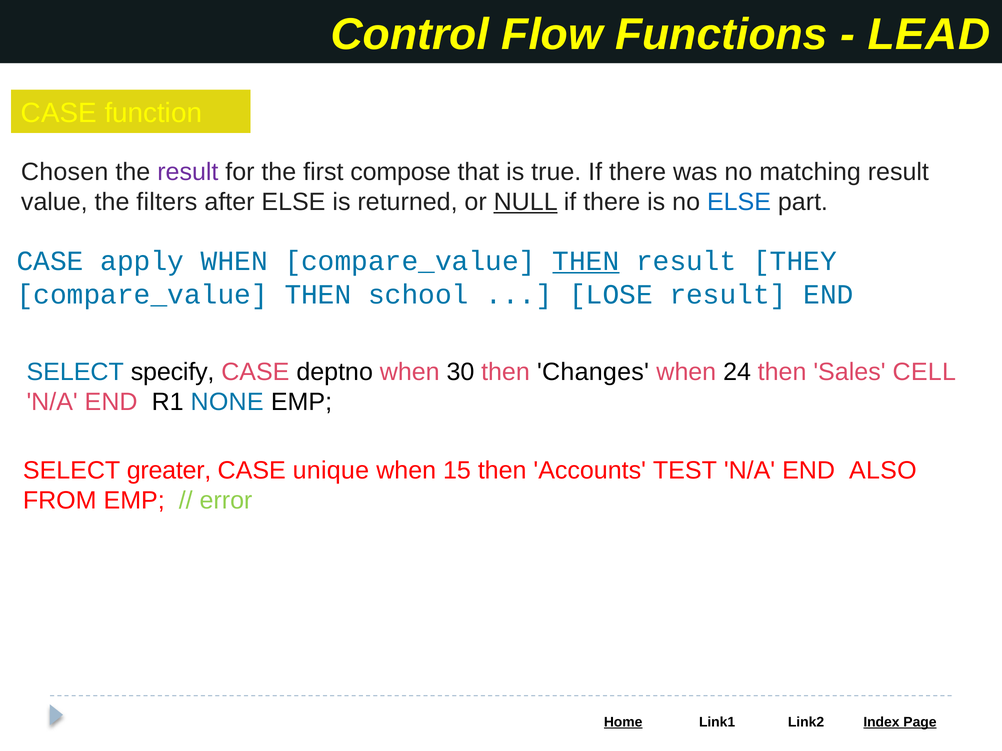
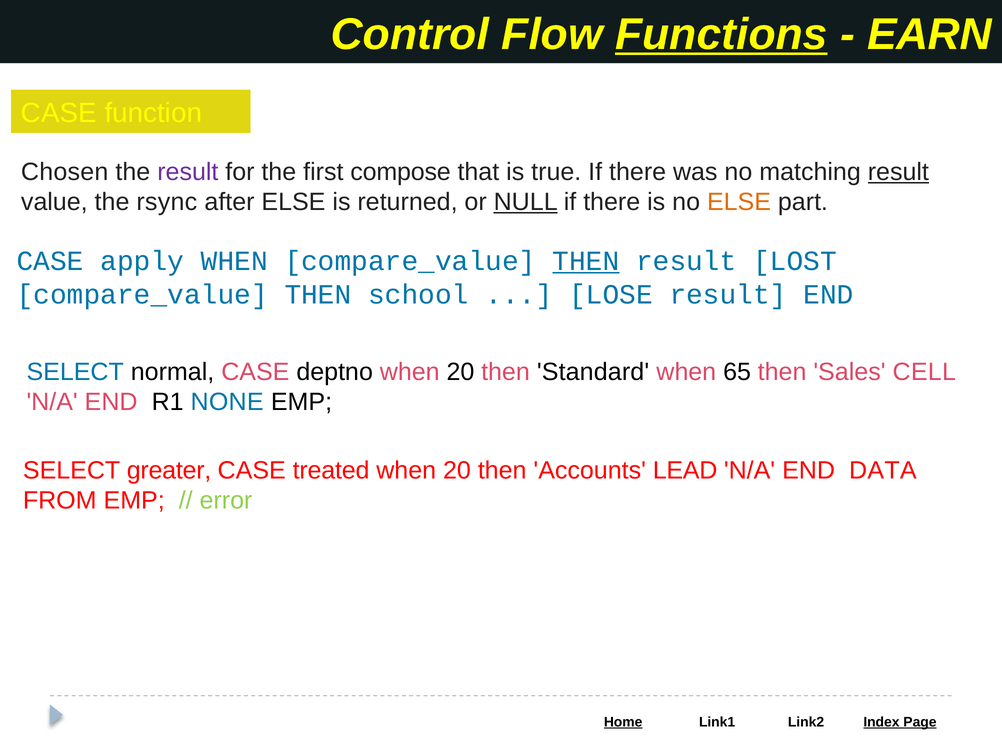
Functions underline: none -> present
LEAD: LEAD -> EARN
result at (898, 172) underline: none -> present
filters: filters -> rsync
ELSE at (739, 202) colour: blue -> orange
THEY: THEY -> LOST
specify: specify -> normal
deptno when 30: 30 -> 20
Changes: Changes -> Standard
24: 24 -> 65
unique: unique -> treated
15 at (457, 471): 15 -> 20
TEST: TEST -> LEAD
ALSO: ALSO -> DATA
